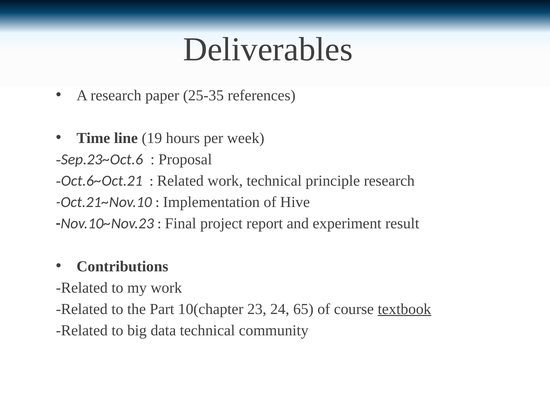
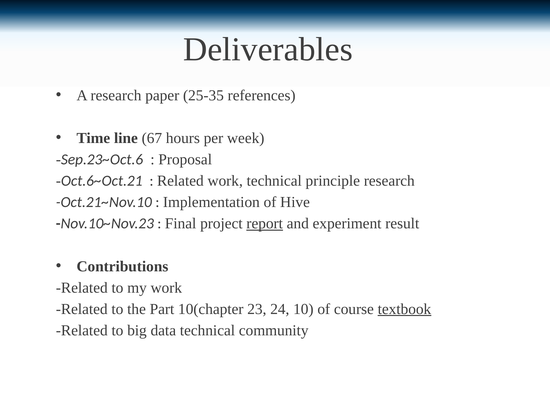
19: 19 -> 67
report underline: none -> present
65: 65 -> 10
